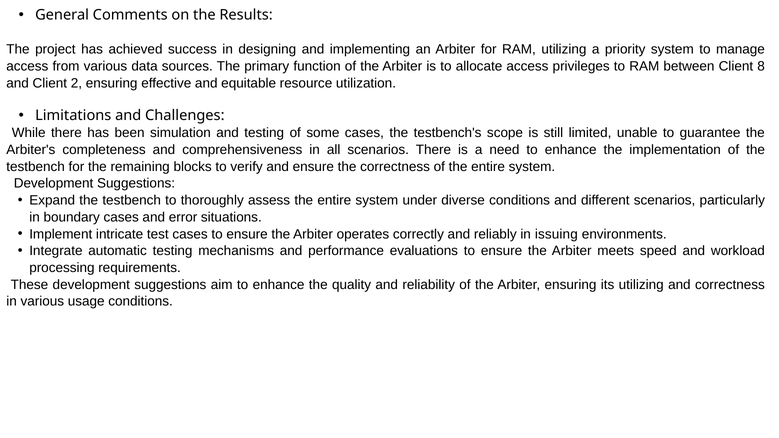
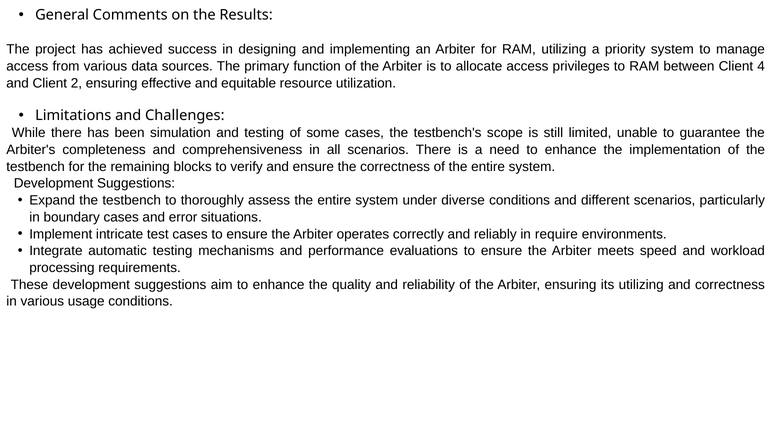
8: 8 -> 4
issuing: issuing -> require
